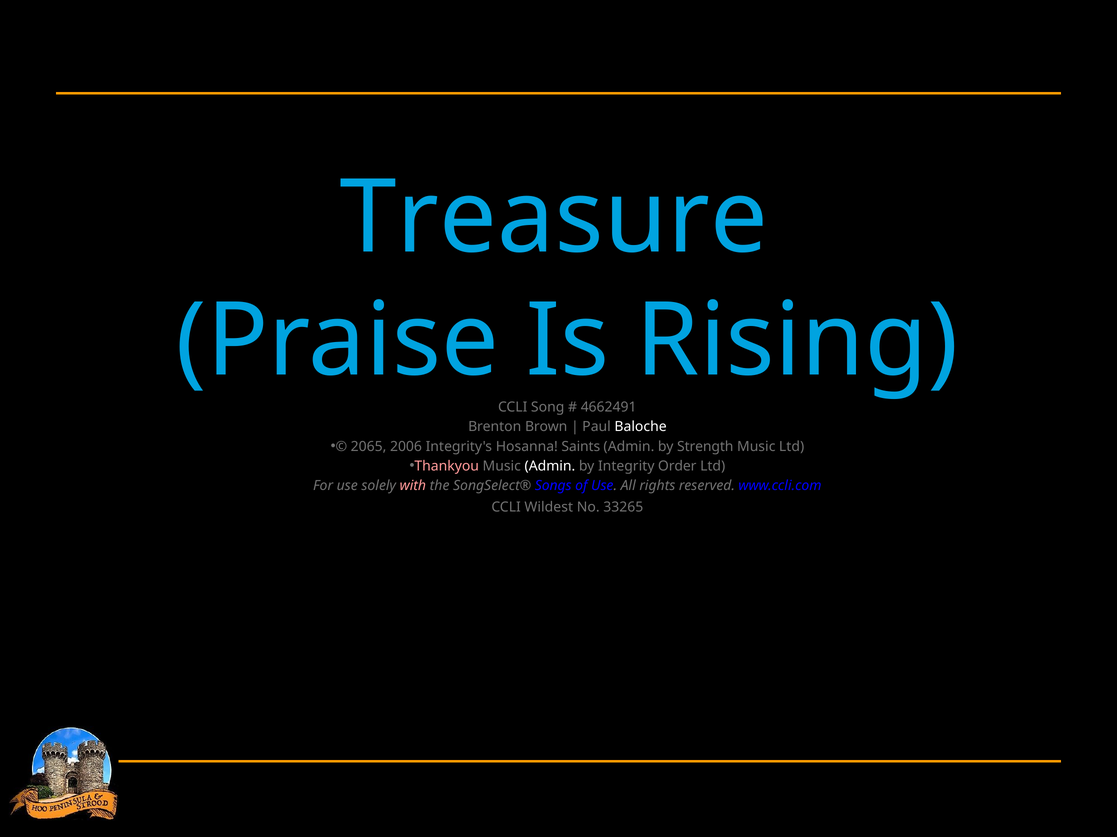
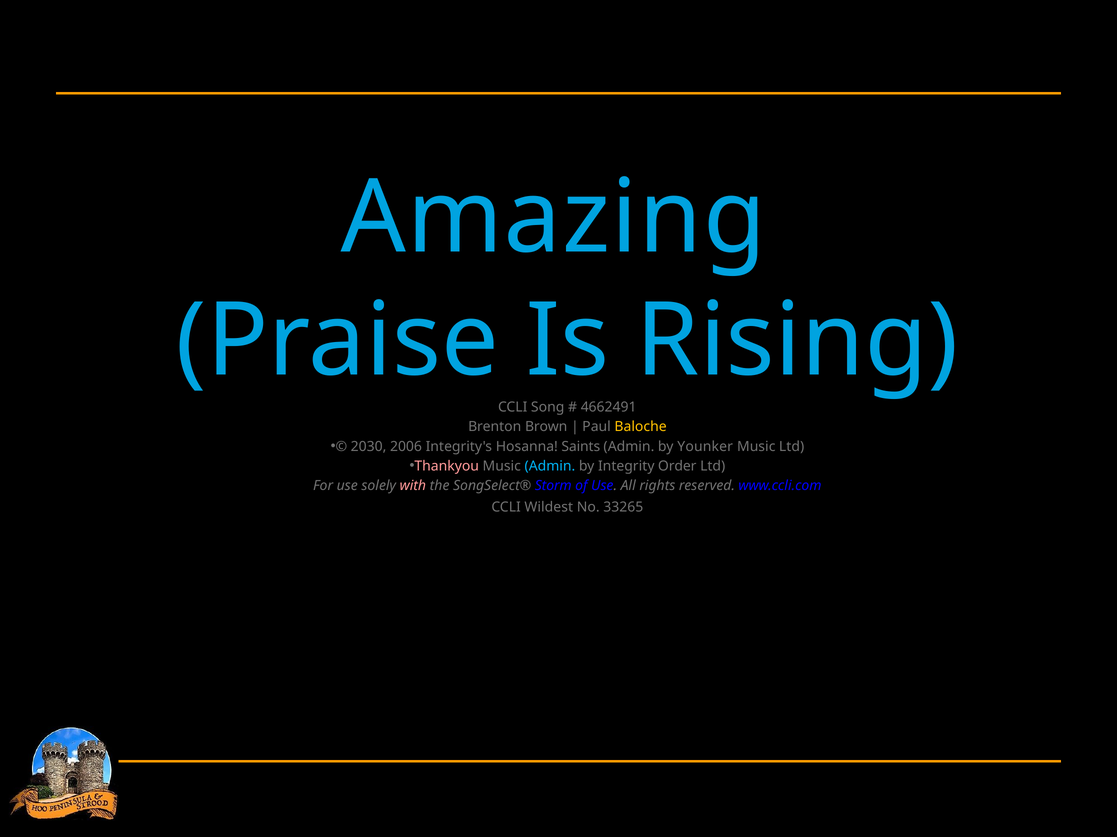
Treasure: Treasure -> Amazing
Baloche colour: white -> yellow
2065: 2065 -> 2030
Strength: Strength -> Younker
Admin at (550, 466) colour: white -> light blue
Songs: Songs -> Storm
